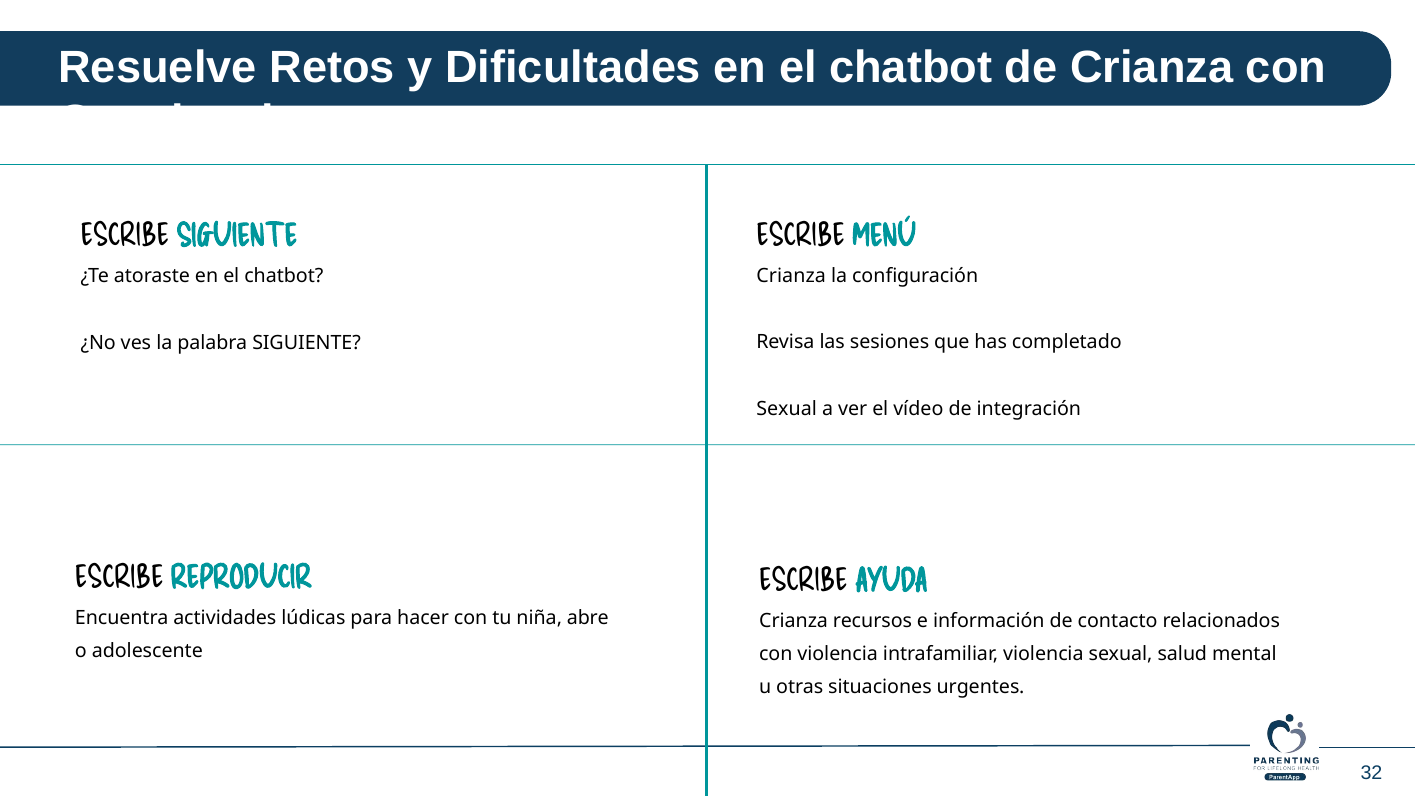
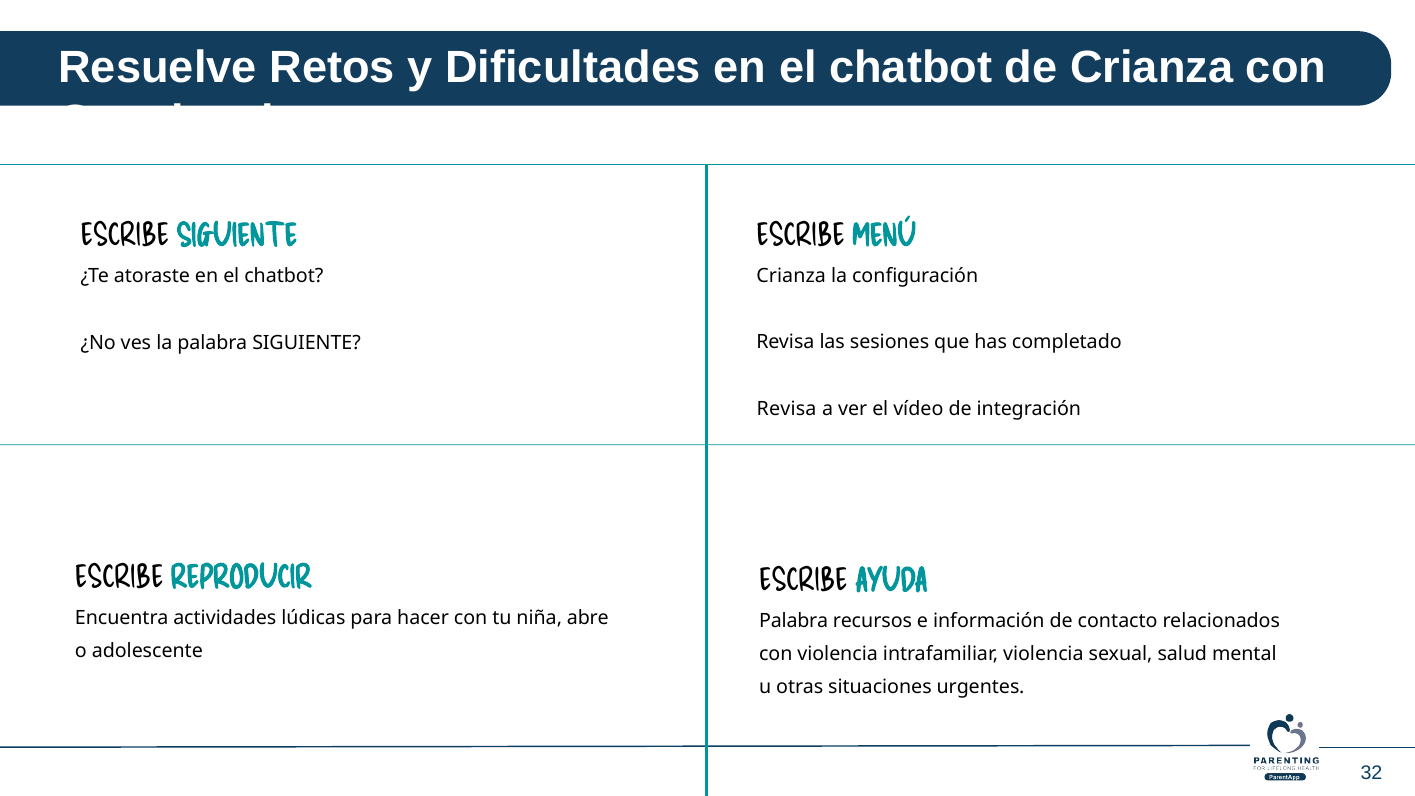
Sexual at (787, 409): Sexual -> Revisa
Crianza at (794, 621): Crianza -> Palabra
